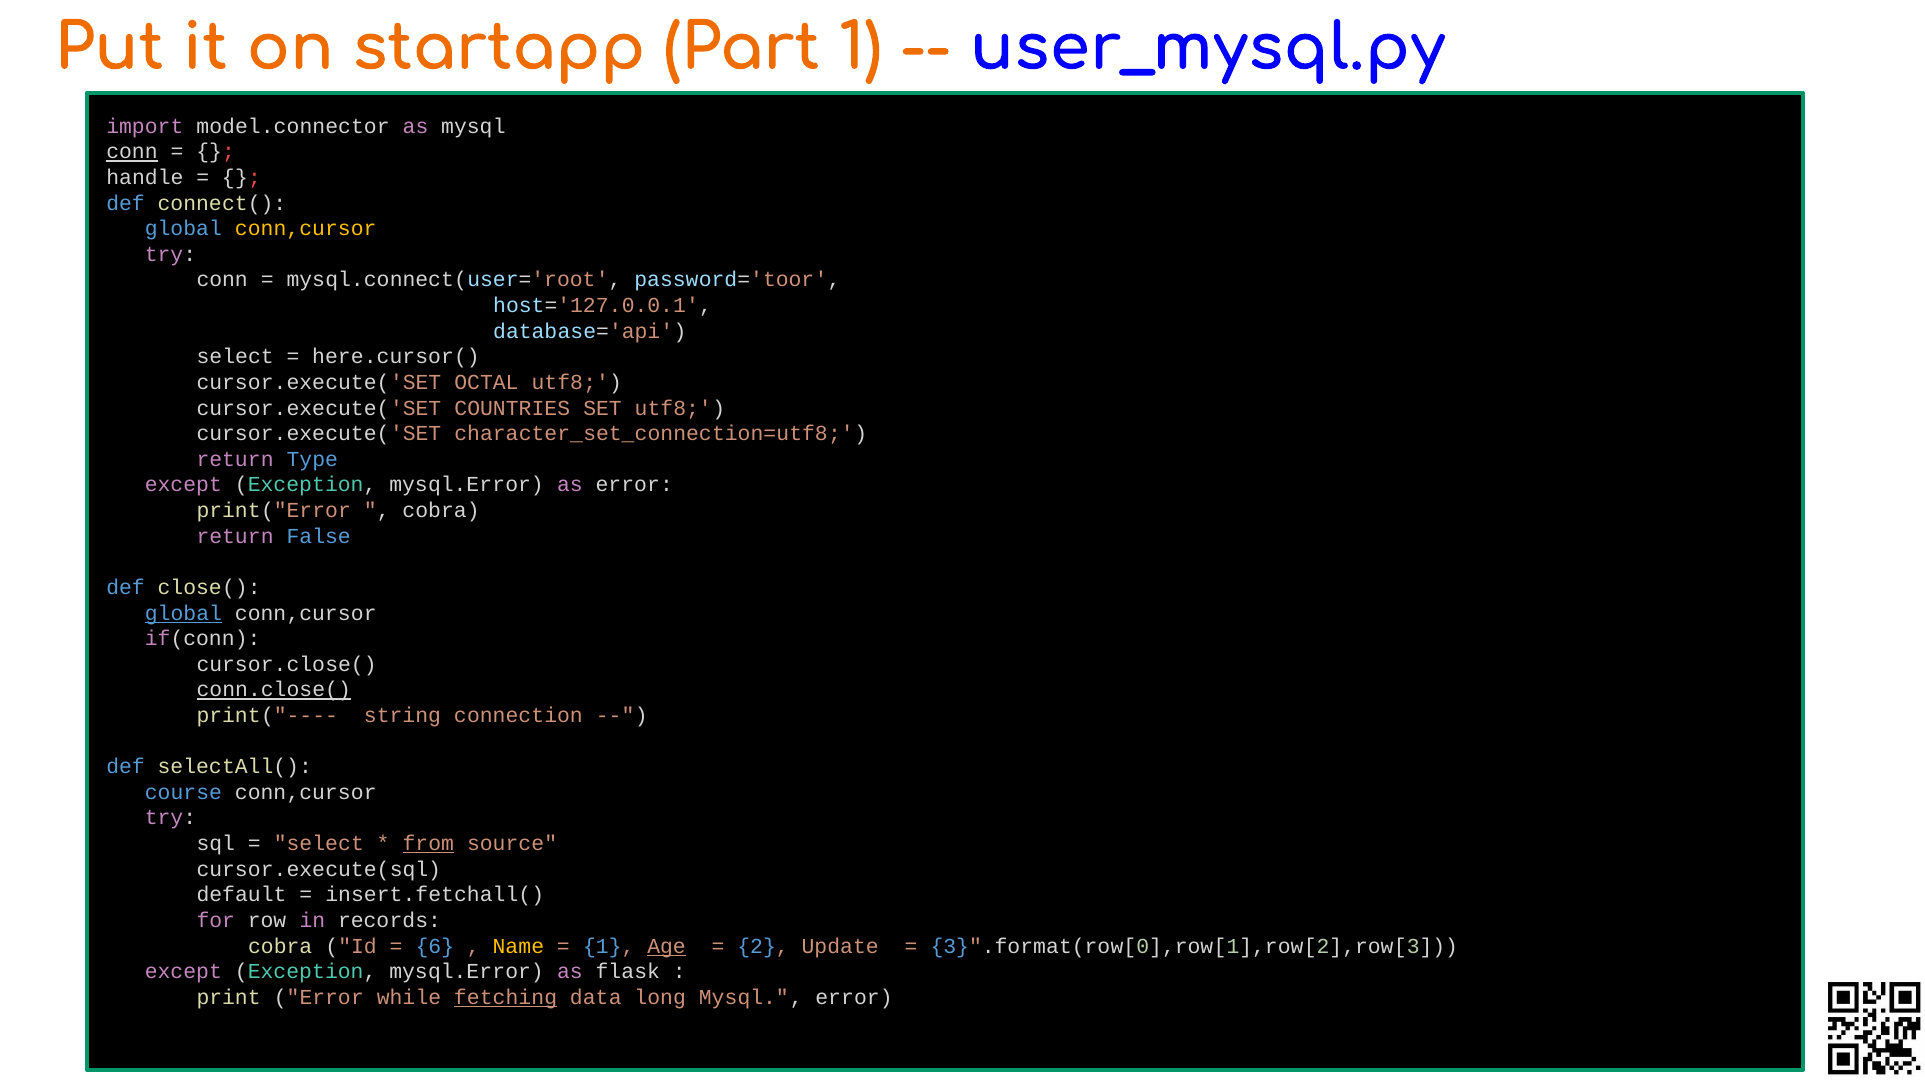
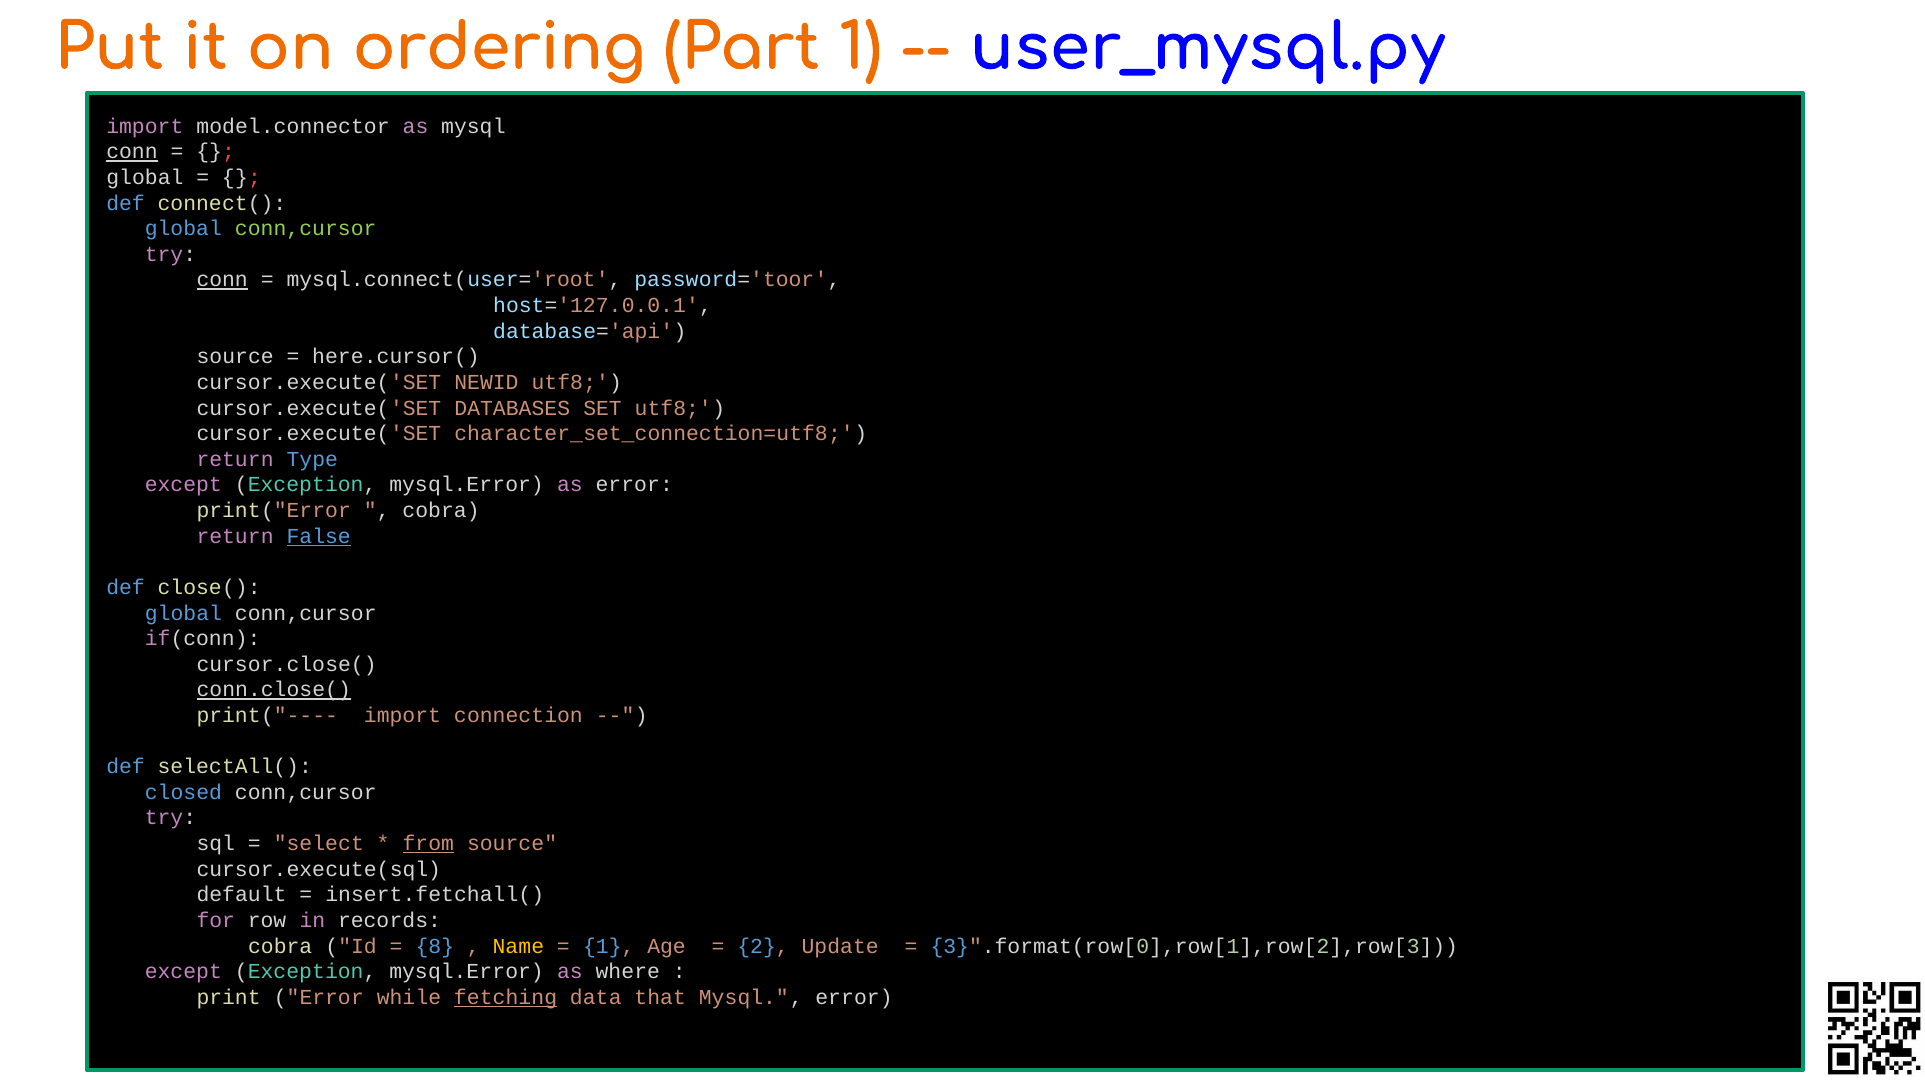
startapp: startapp -> ordering
handle at (145, 177): handle -> global
conn,cursor at (306, 229) colour: yellow -> light green
conn at (222, 280) underline: none -> present
select at (235, 357): select -> source
OCTAL: OCTAL -> NEWID
COUNTRIES: COUNTRIES -> DATABASES
False underline: none -> present
global at (183, 613) underline: present -> none
print("---- string: string -> import
course: course -> closed
6: 6 -> 8
Age underline: present -> none
flask: flask -> where
long: long -> that
